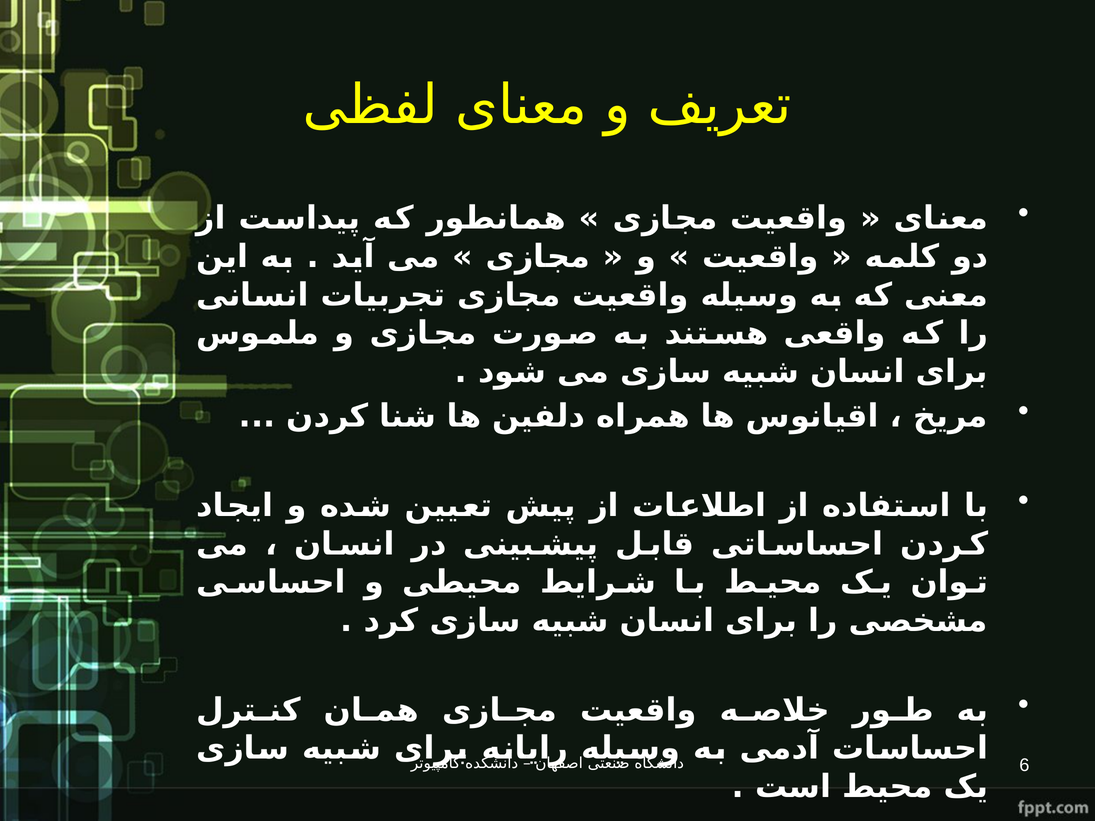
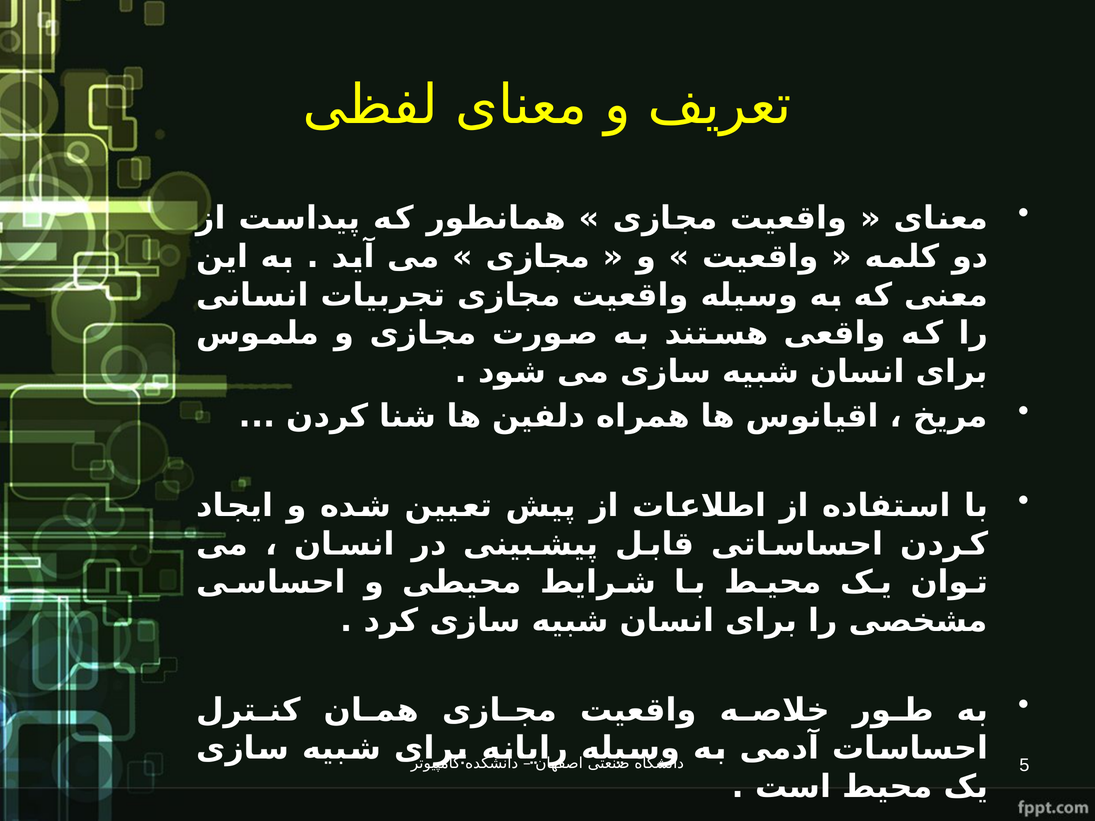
6: 6 -> 5
